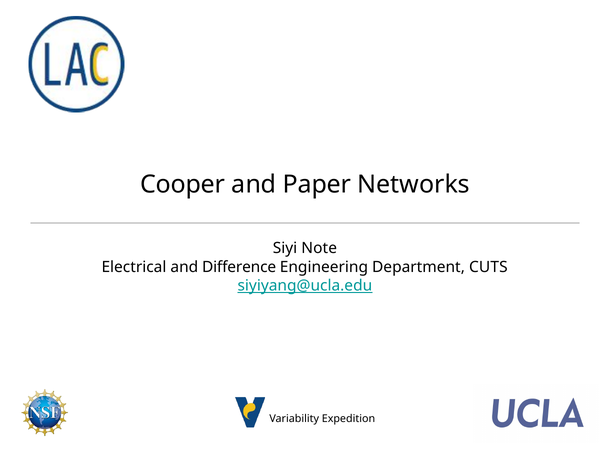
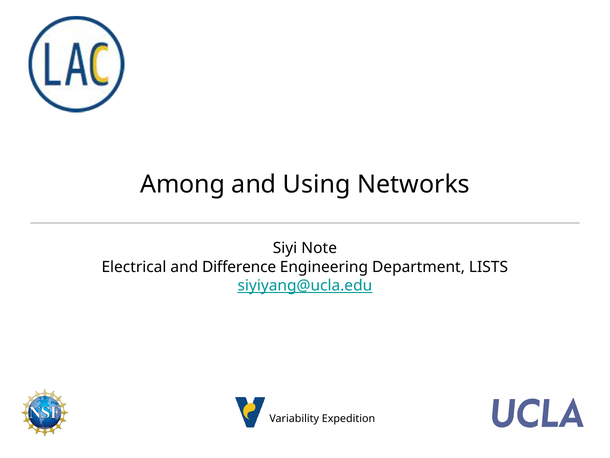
Cooper: Cooper -> Among
Paper: Paper -> Using
CUTS: CUTS -> LISTS
